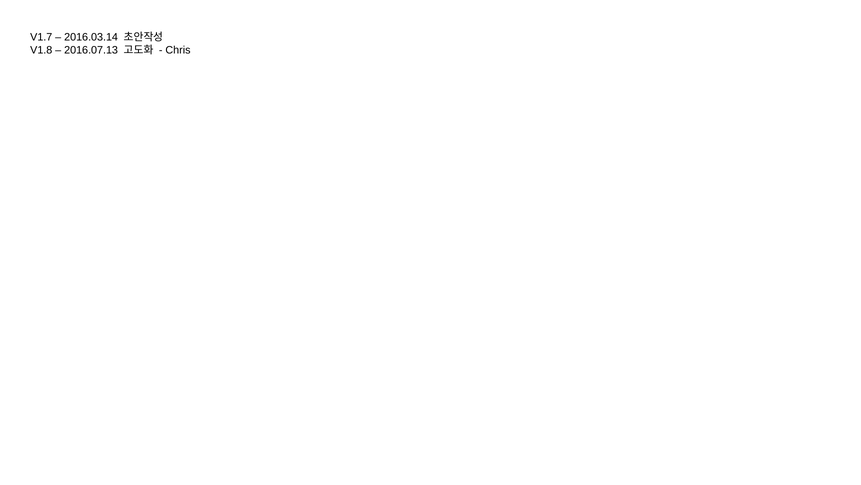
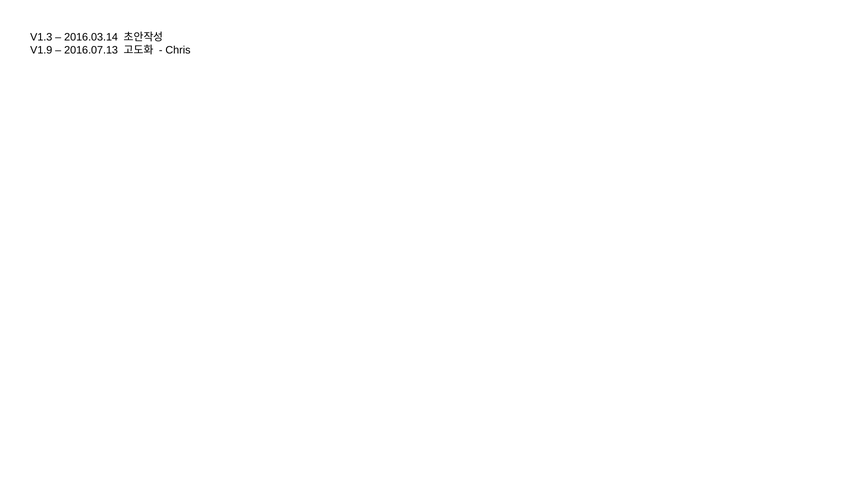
V1.7: V1.7 -> V1.3
V1.8: V1.8 -> V1.9
